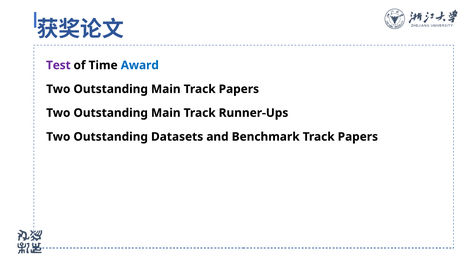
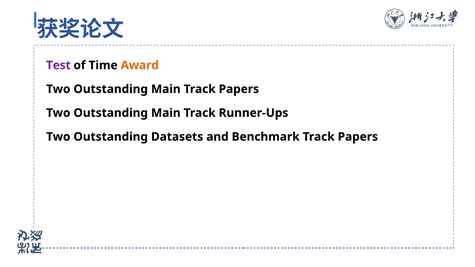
Award colour: blue -> orange
